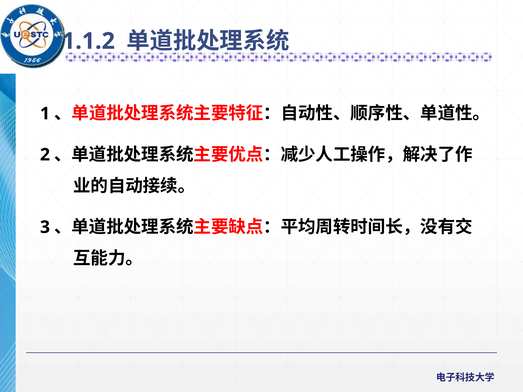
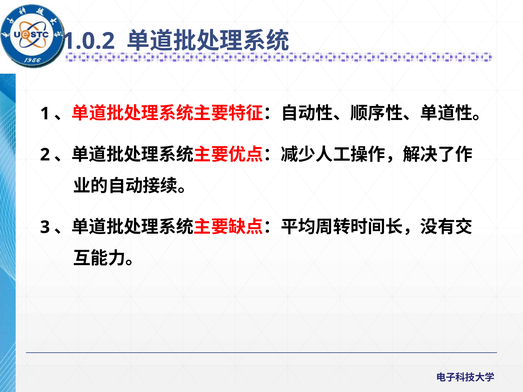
1.1.2: 1.1.2 -> 1.0.2
